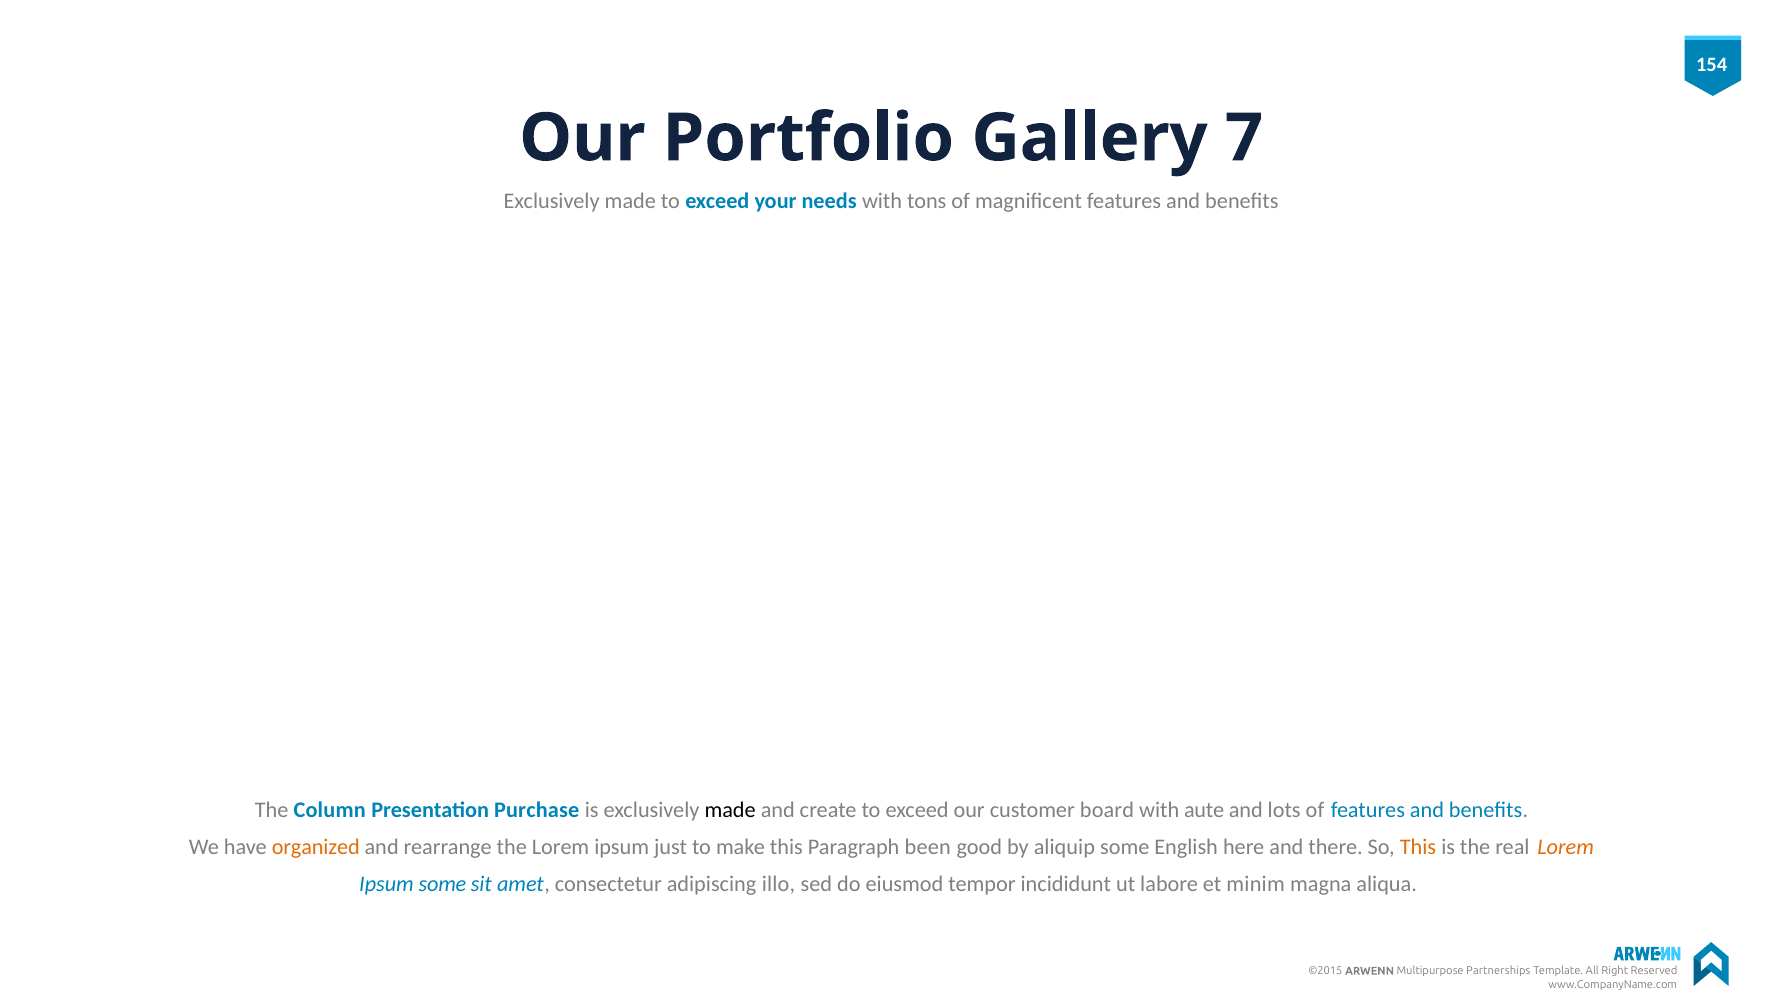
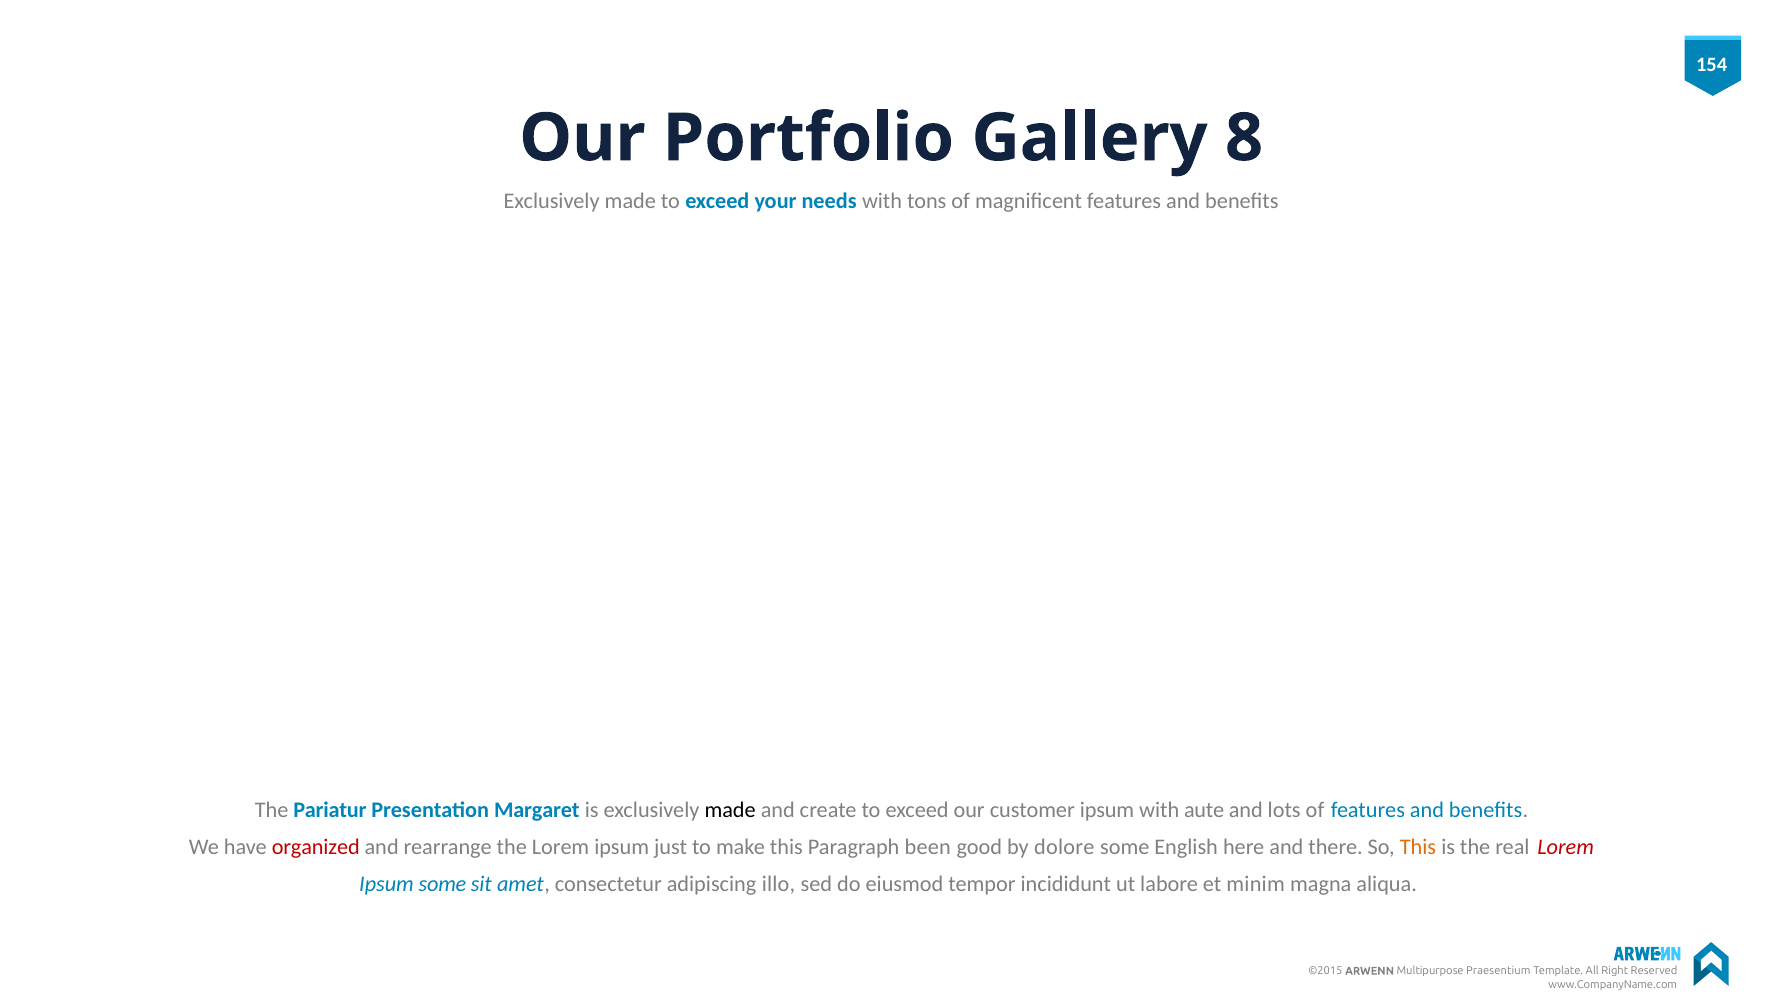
7: 7 -> 8
Column: Column -> Pariatur
Purchase: Purchase -> Margaret
customer board: board -> ipsum
organized colour: orange -> red
aliquip: aliquip -> dolore
Lorem at (1566, 847) colour: orange -> red
Partnerships: Partnerships -> Praesentium
